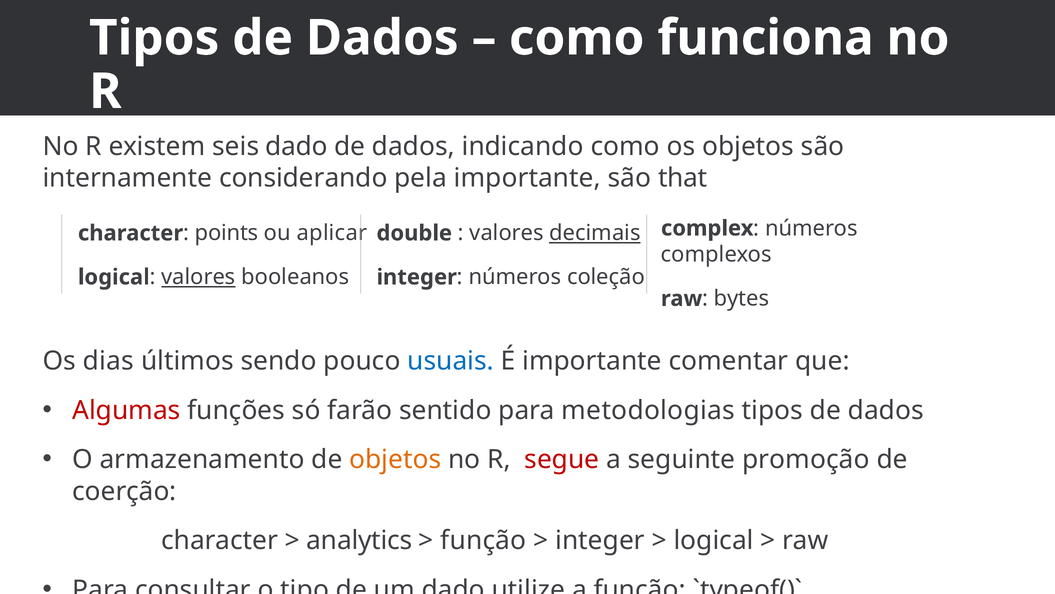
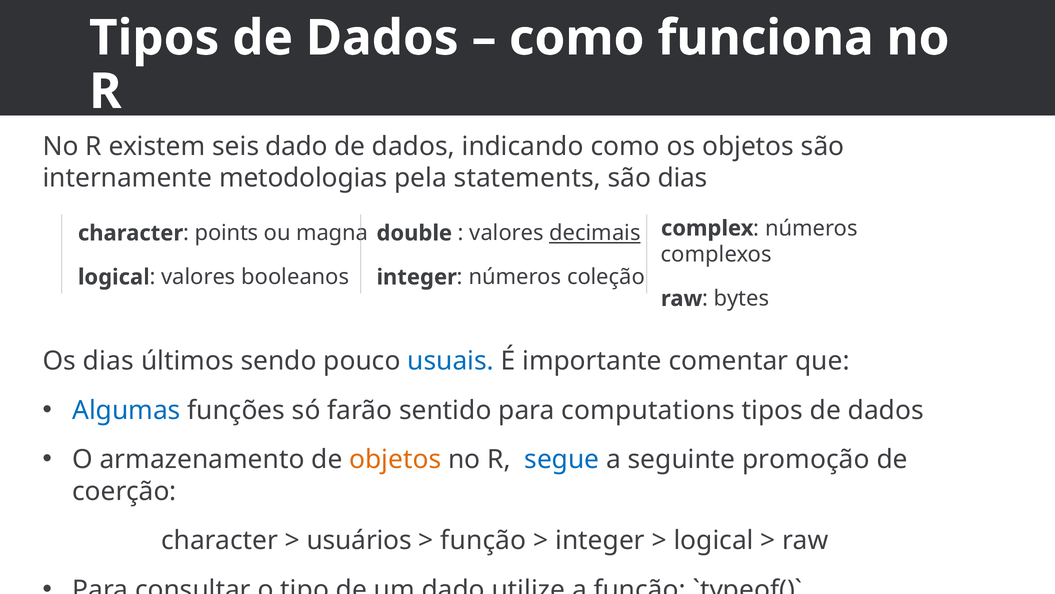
considerando: considerando -> metodologias
pela importante: importante -> statements
são that: that -> dias
aplicar: aplicar -> magna
valores at (198, 277) underline: present -> none
Algumas colour: red -> blue
metodologias: metodologias -> computations
segue colour: red -> blue
analytics: analytics -> usuários
